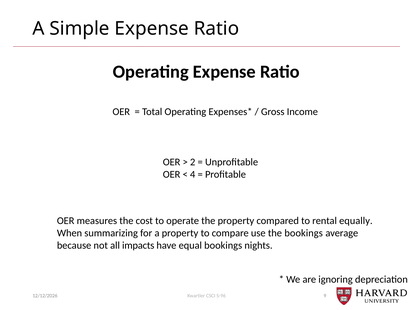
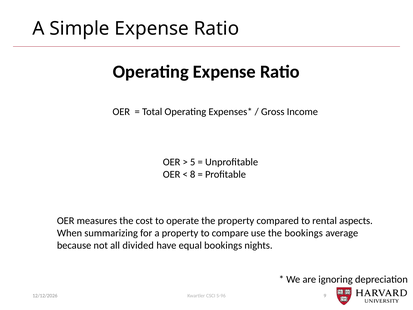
2: 2 -> 5
4: 4 -> 8
equally: equally -> aspects
impacts: impacts -> divided
